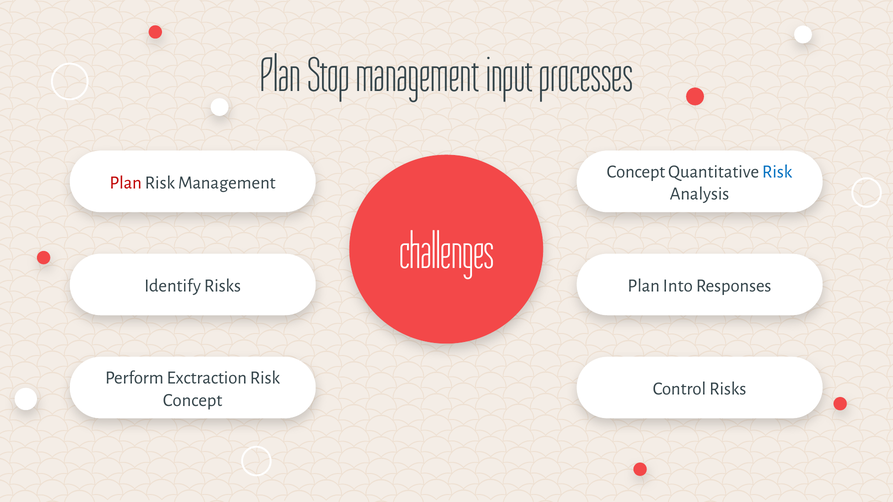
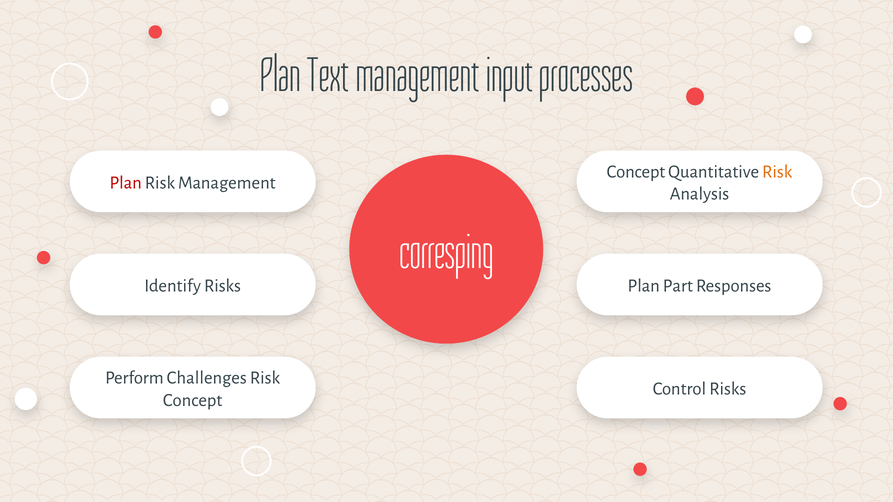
Stop: Stop -> Text
Risk at (777, 172) colour: blue -> orange
challenges: challenges -> corresping
Into: Into -> Part
Exctraction: Exctraction -> Challenges
